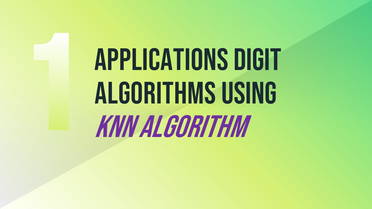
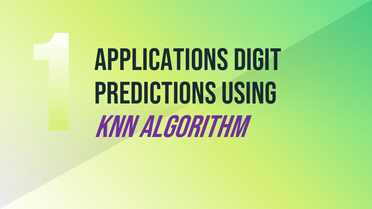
ALGORITHMS: ALGORITHMS -> PREDICTIONS
